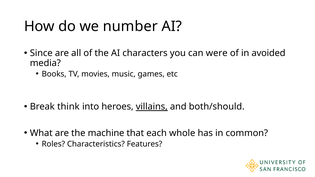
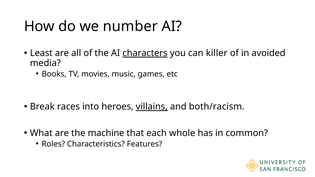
Since: Since -> Least
characters underline: none -> present
were: were -> killer
think: think -> races
both/should: both/should -> both/racism
